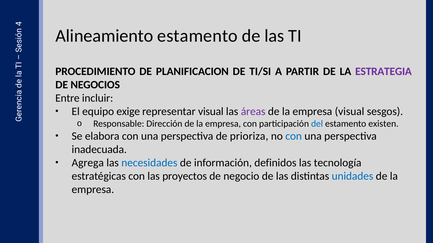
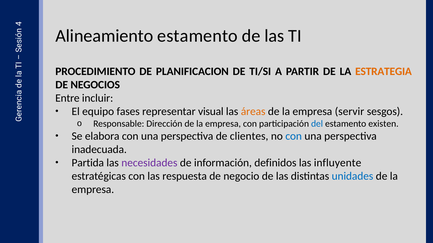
ESTRATEGIA colour: purple -> orange
exige: exige -> fases
áreas colour: purple -> orange
empresa visual: visual -> servir
prioriza: prioriza -> clientes
Agrega: Agrega -> Partida
necesidades colour: blue -> purple
tecnología: tecnología -> influyente
proyectos: proyectos -> respuesta
